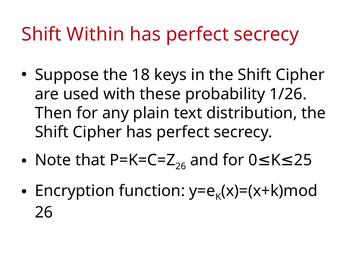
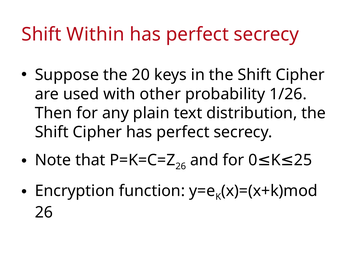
18: 18 -> 20
these: these -> other
